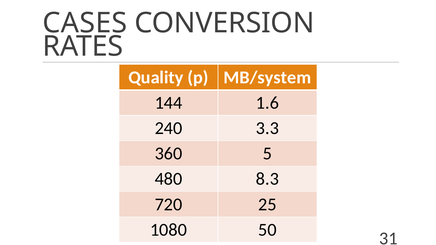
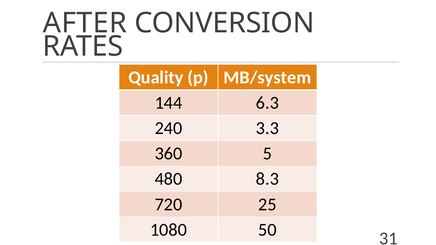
CASES: CASES -> AFTER
1.6: 1.6 -> 6.3
